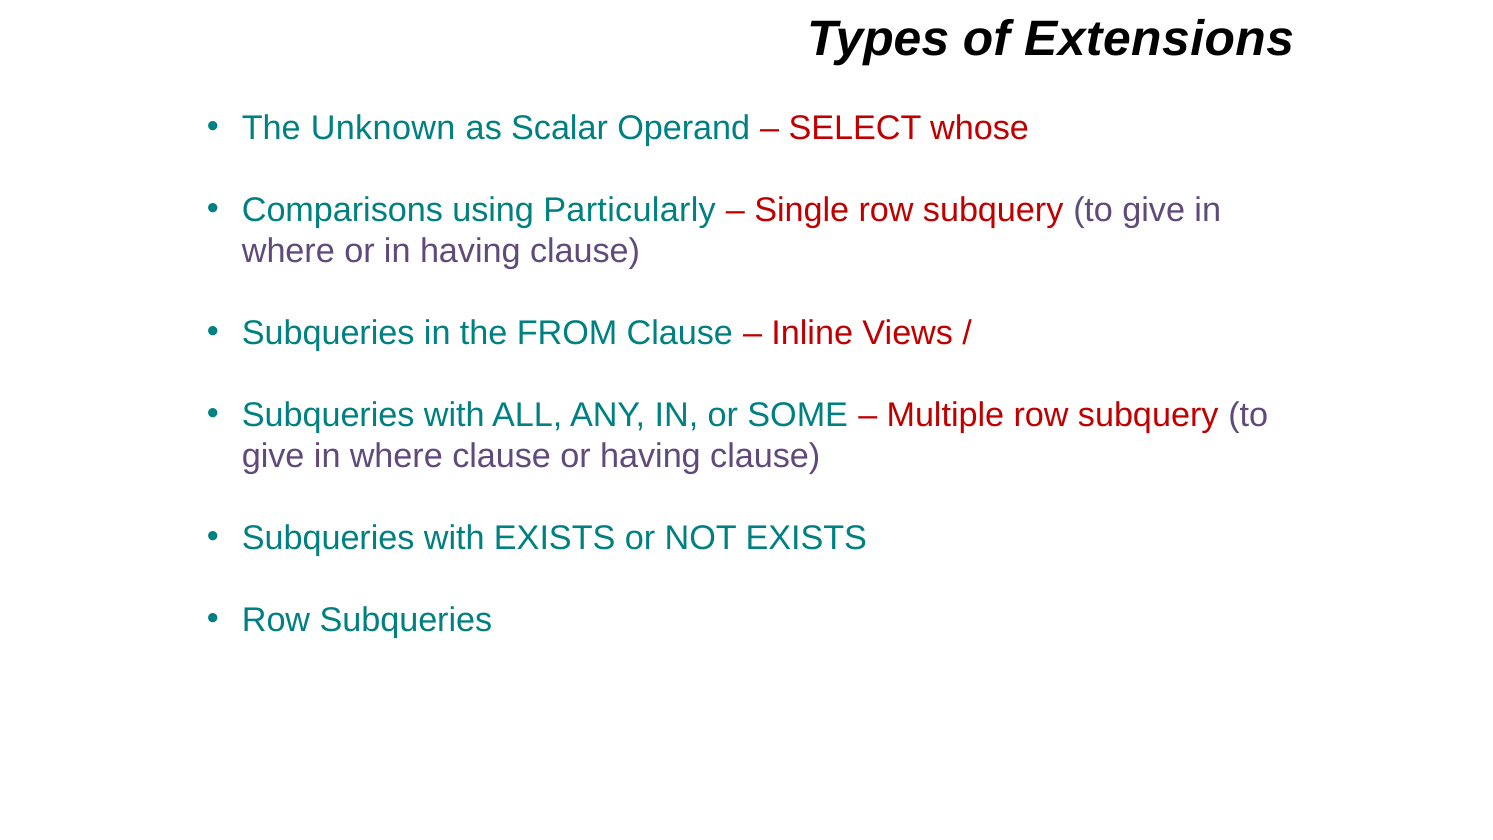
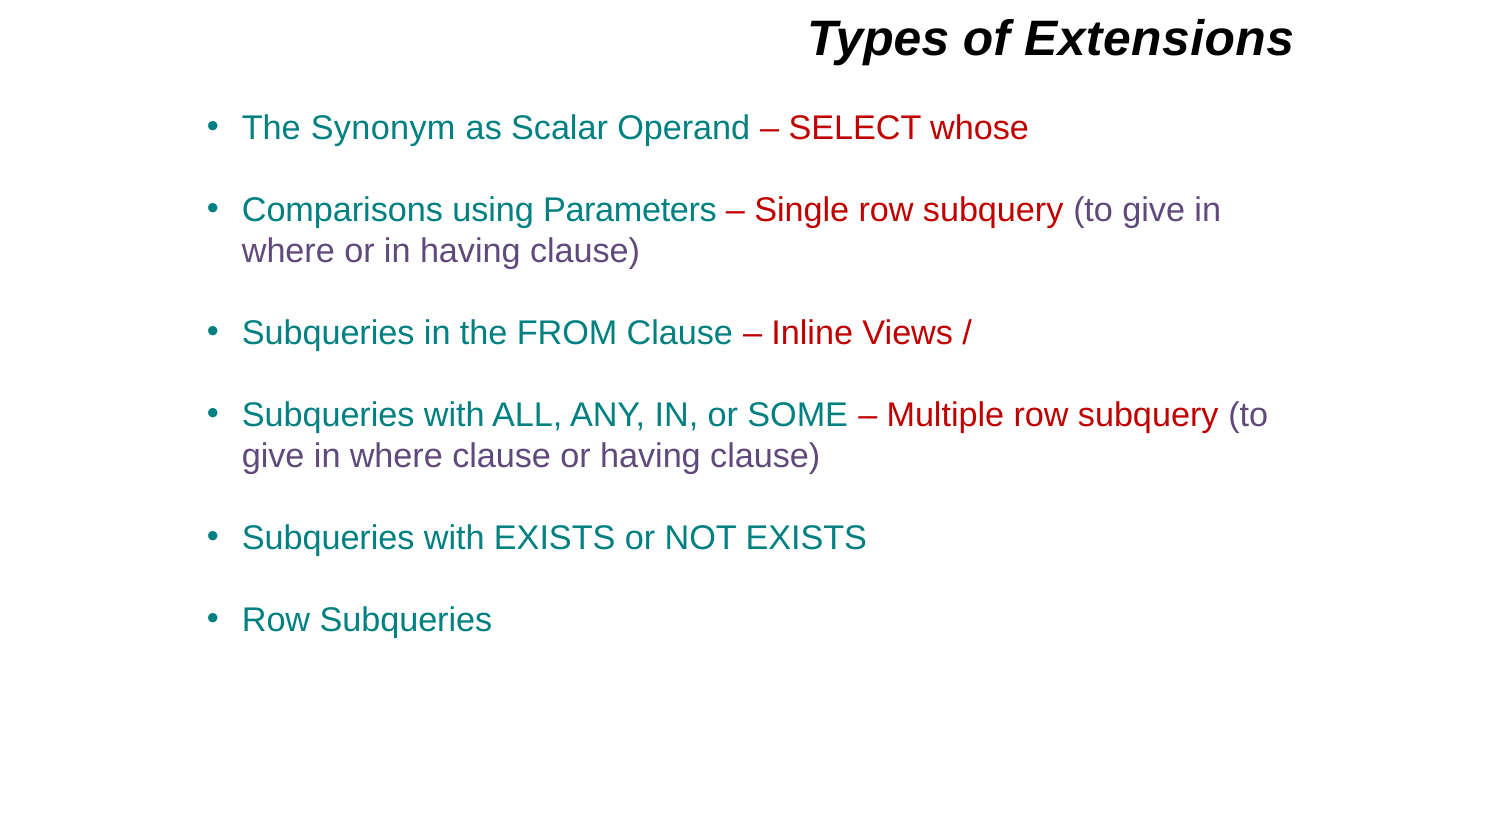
Unknown: Unknown -> Synonym
Particularly: Particularly -> Parameters
